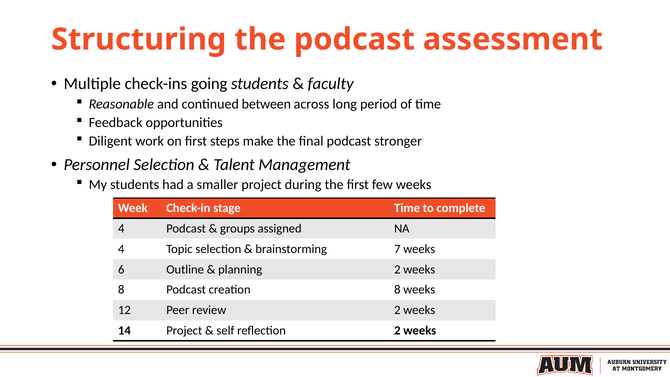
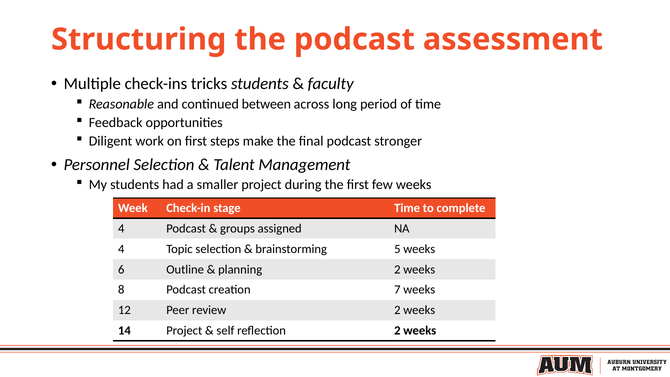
going: going -> tricks
7: 7 -> 5
creation 8: 8 -> 7
